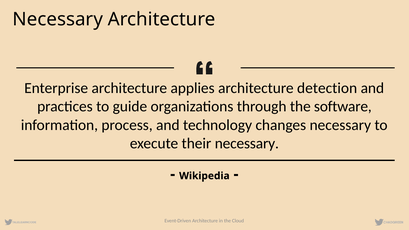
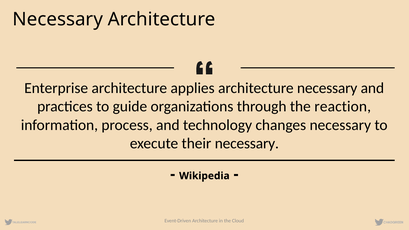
architecture detection: detection -> necessary
software: software -> reaction
